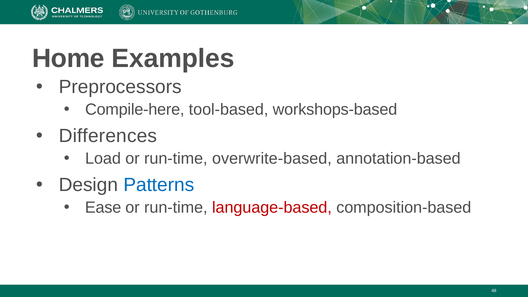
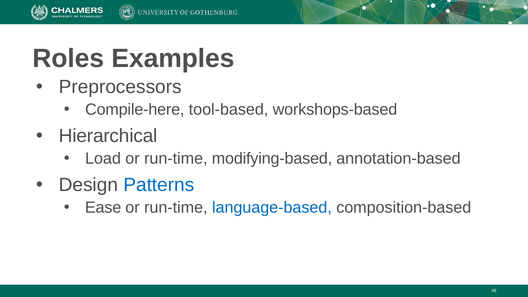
Home: Home -> Roles
Differences: Differences -> Hierarchical
overwrite-based: overwrite-based -> modifying-based
language-based colour: red -> blue
